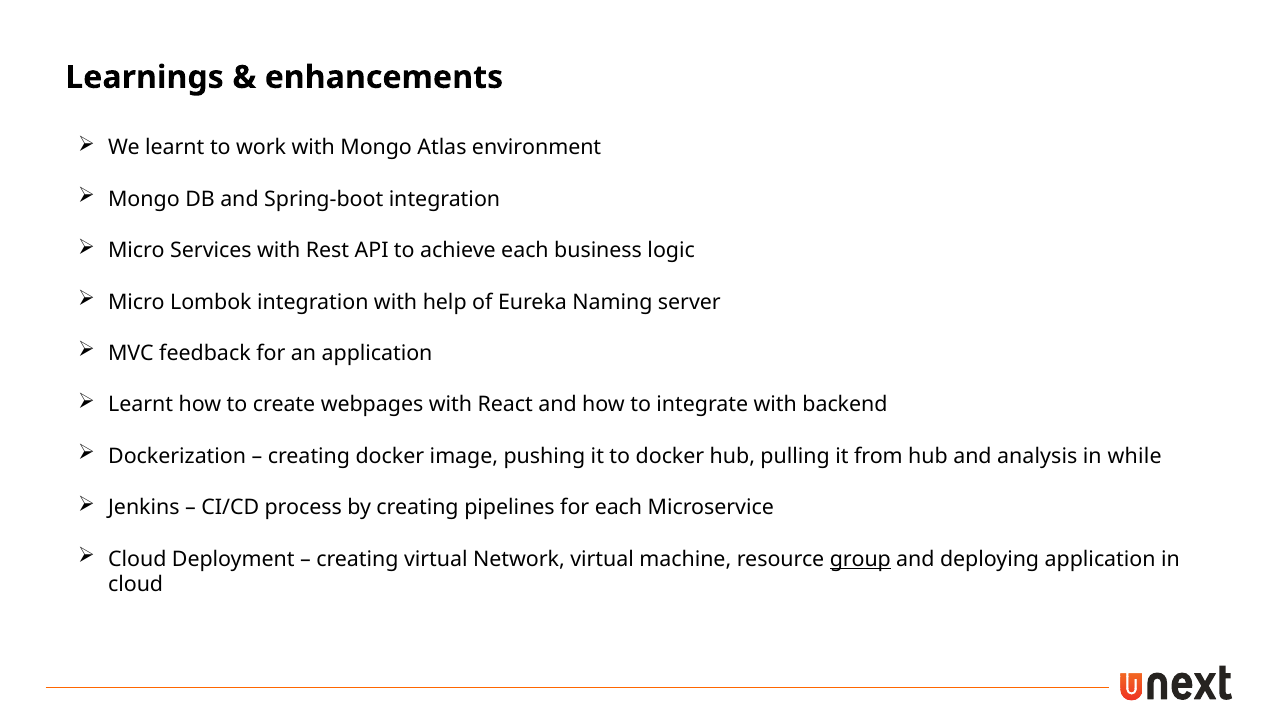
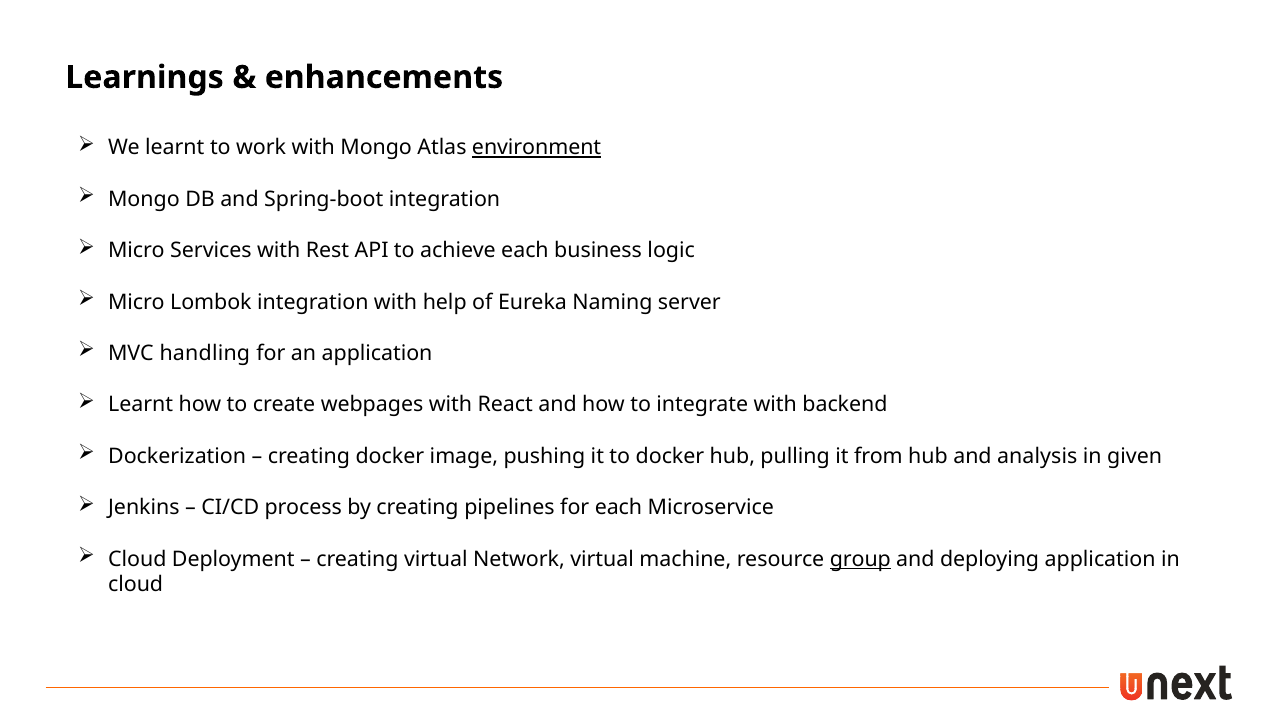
environment underline: none -> present
feedback: feedback -> handling
while: while -> given
